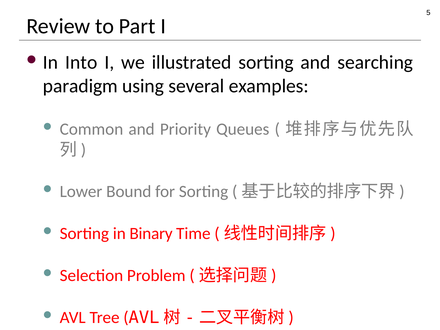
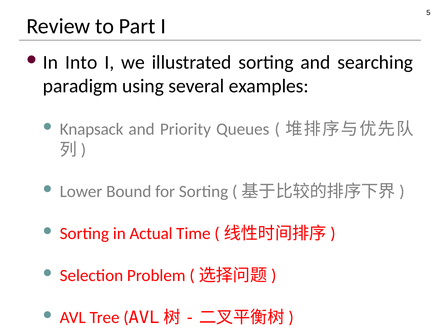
Common: Common -> Knapsack
Binary: Binary -> Actual
